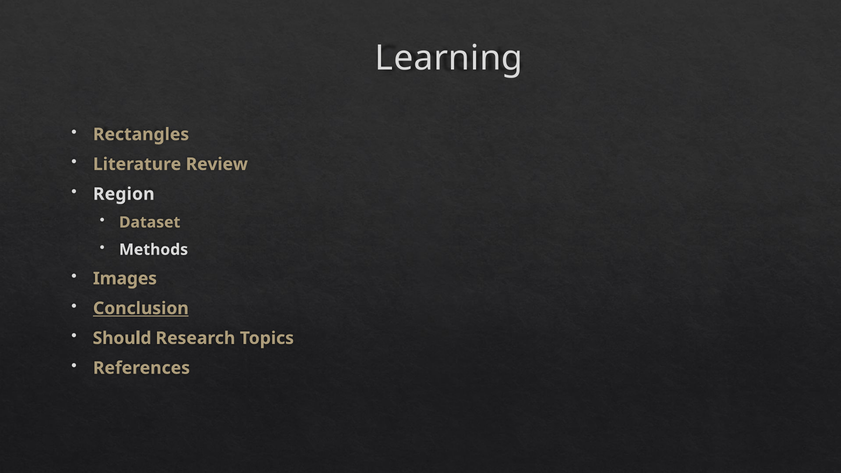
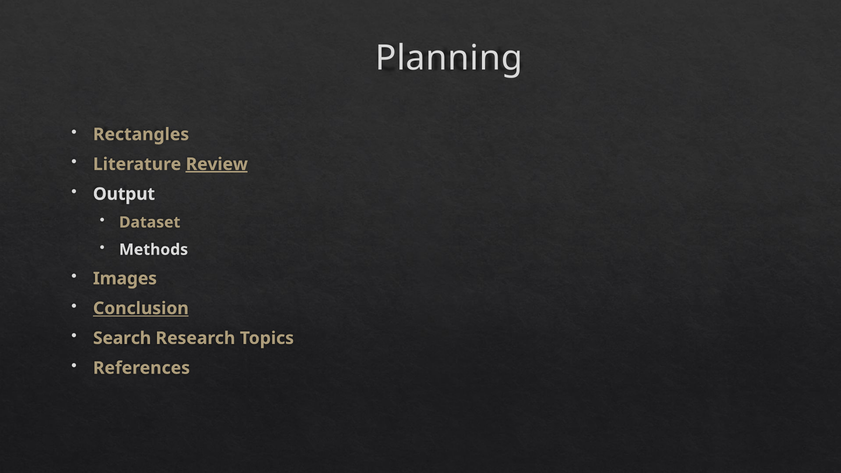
Learning: Learning -> Planning
Review underline: none -> present
Region: Region -> Output
Should: Should -> Search
